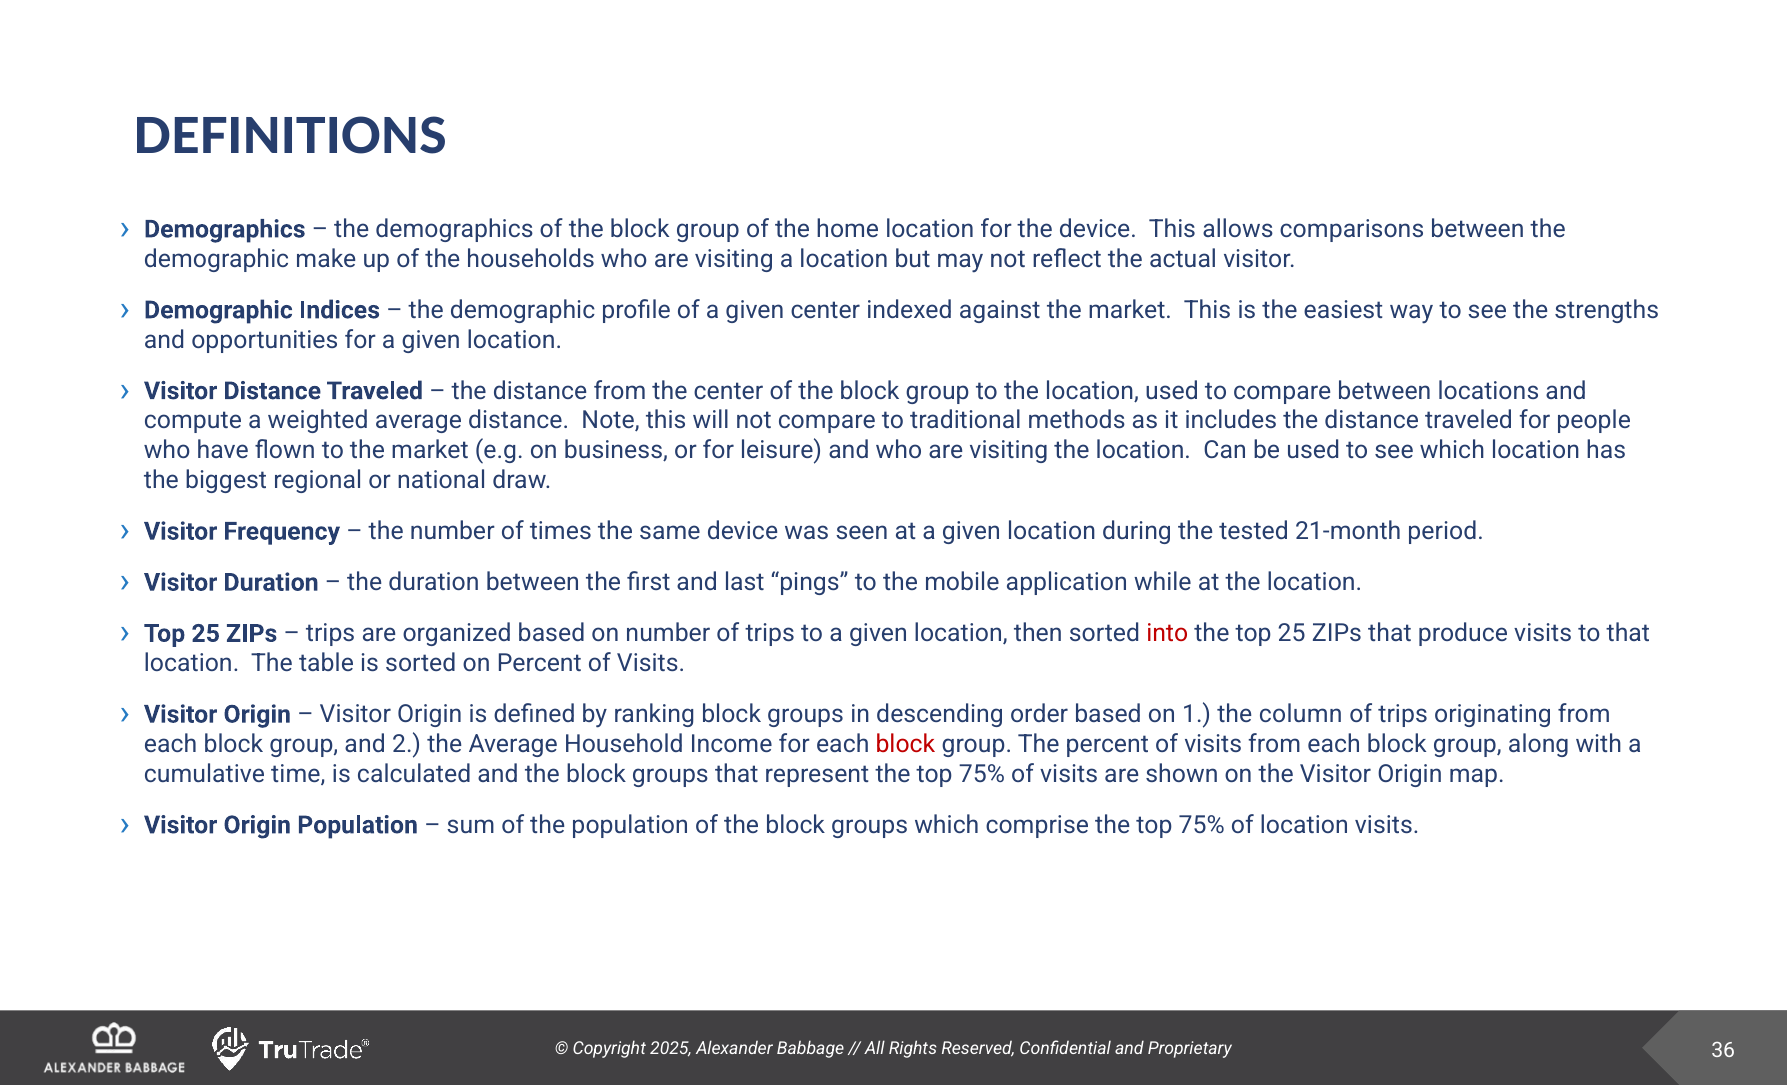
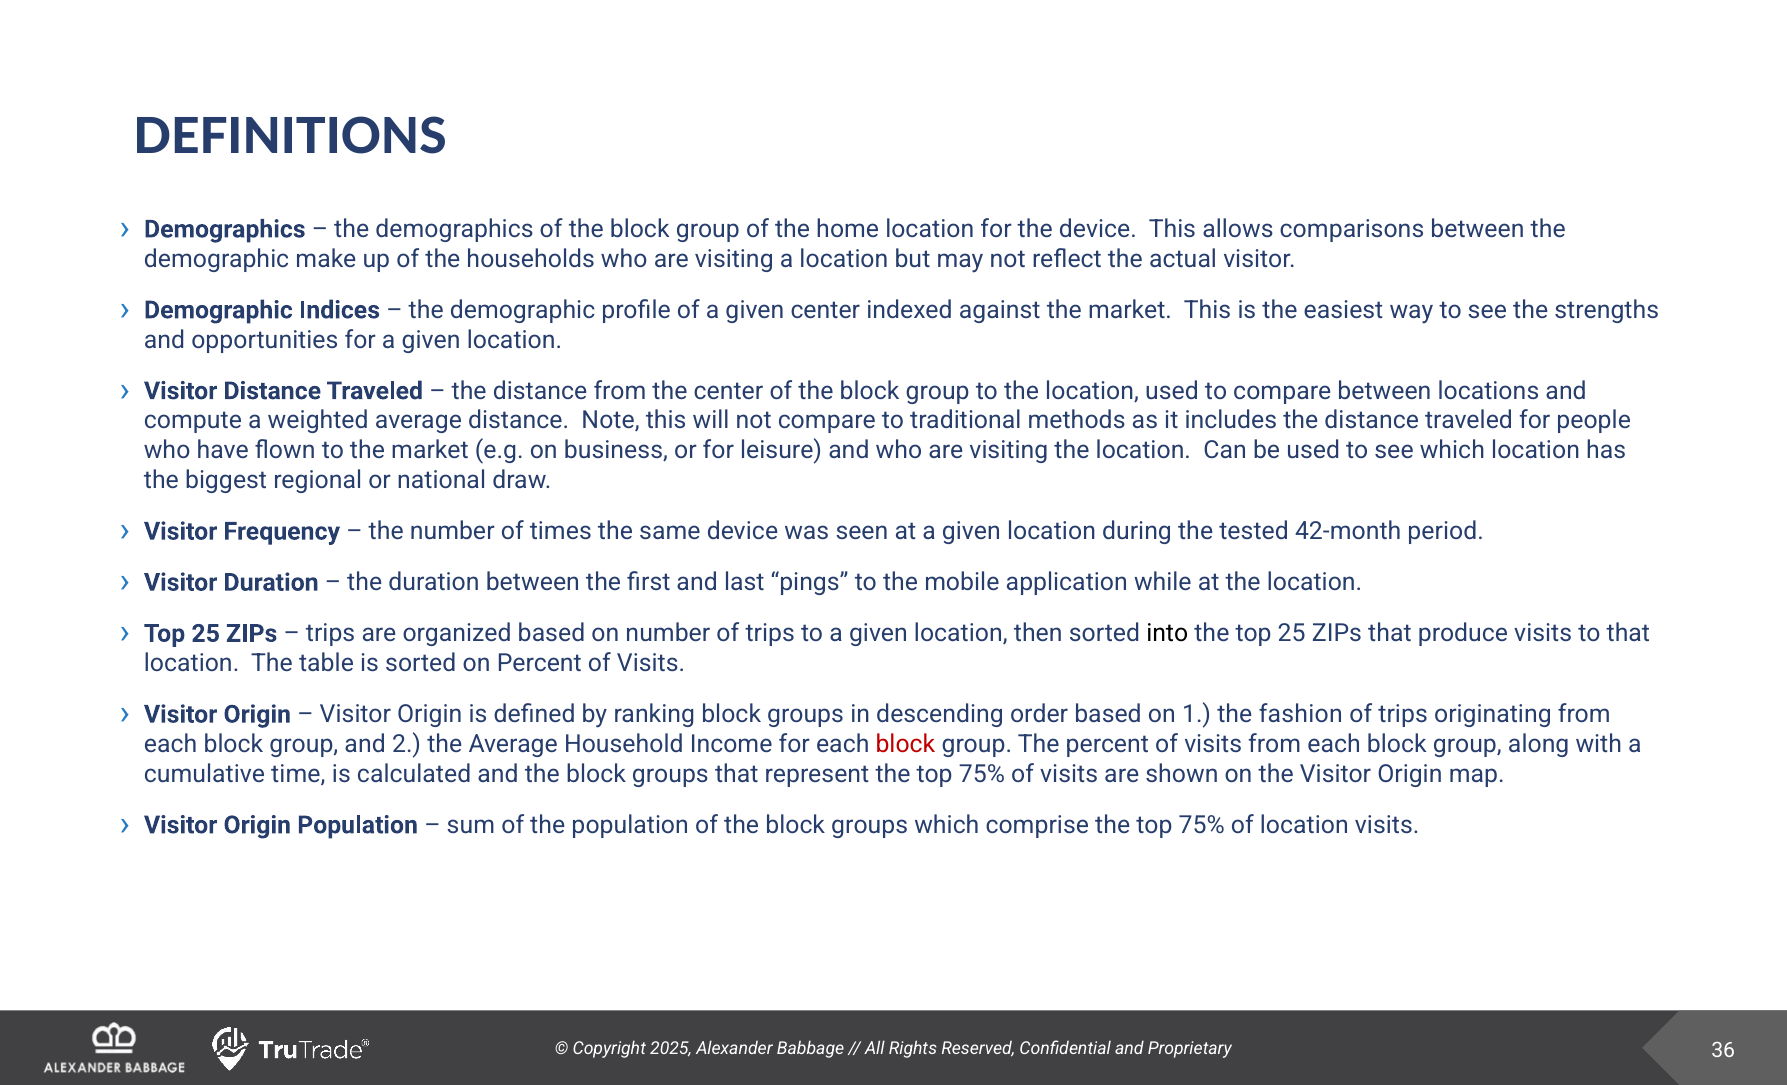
21-month: 21-month -> 42-month
into colour: red -> black
column: column -> fashion
